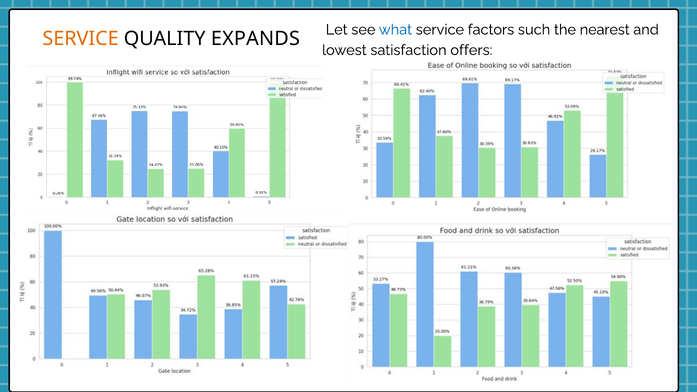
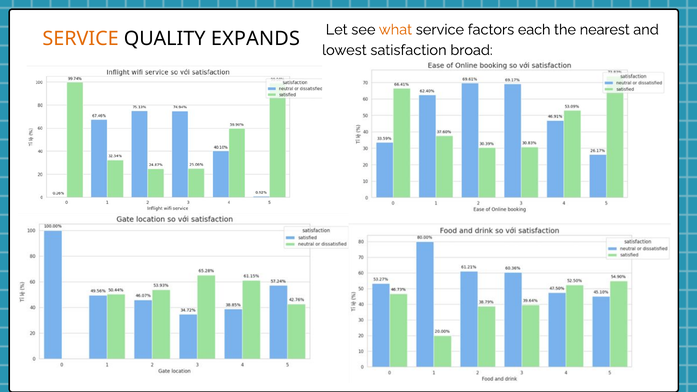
what colour: blue -> orange
such: such -> each
offers: offers -> broad
